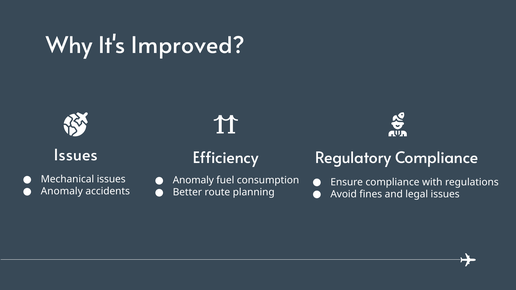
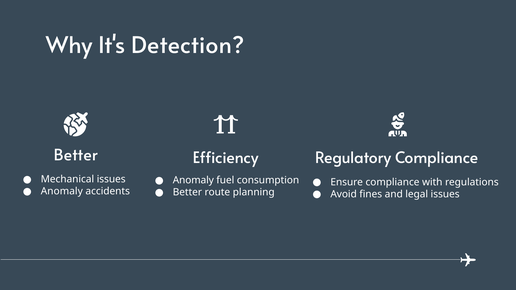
Improved: Improved -> Detection
Issues at (76, 156): Issues -> Better
